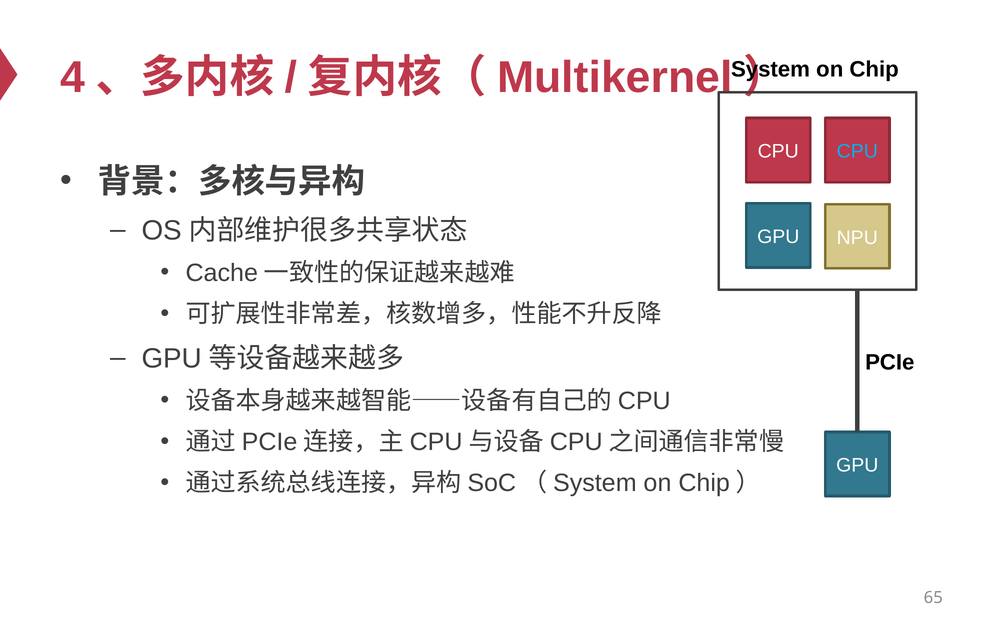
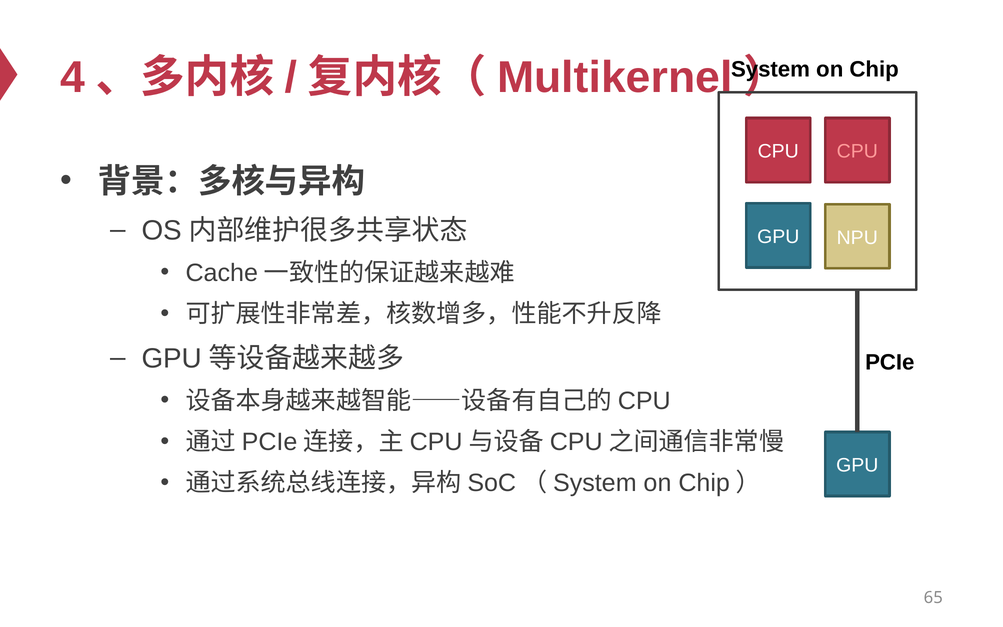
CPU at (857, 151) colour: light blue -> pink
